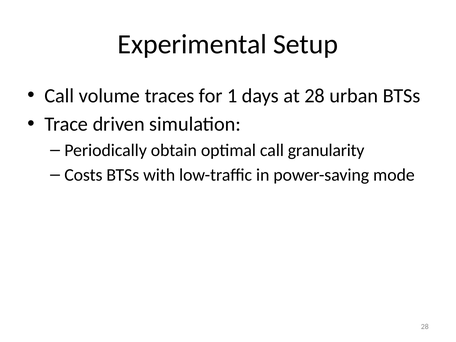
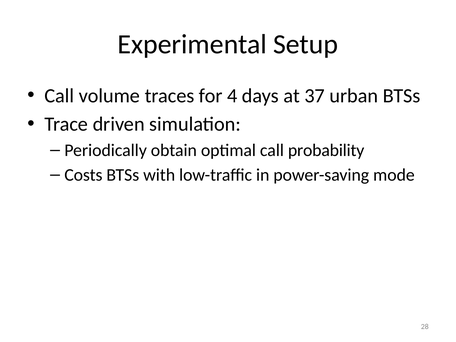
1: 1 -> 4
at 28: 28 -> 37
granularity: granularity -> probability
